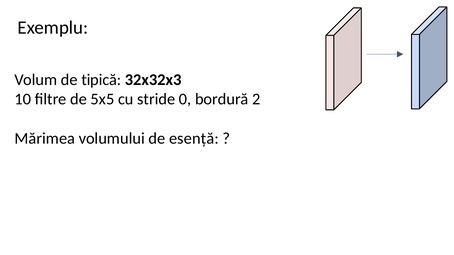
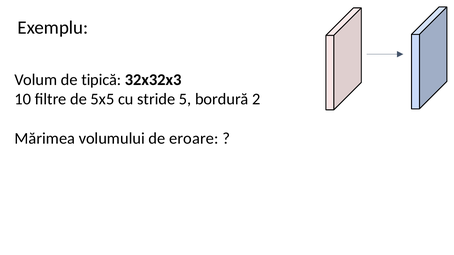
0: 0 -> 5
esență: esență -> eroare
